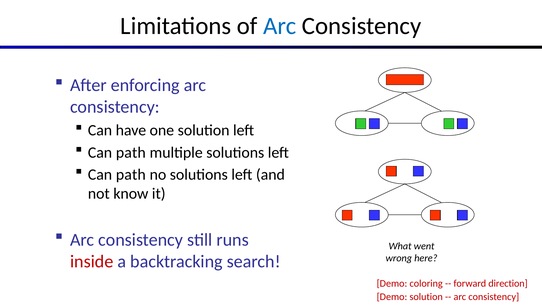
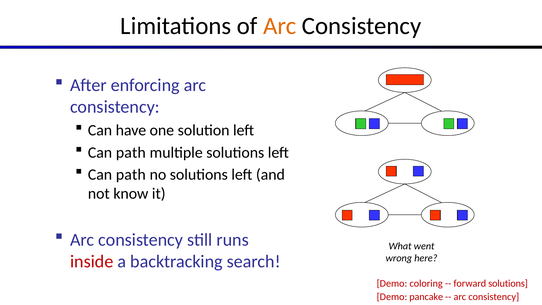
Arc at (280, 26) colour: blue -> orange
forward direction: direction -> solutions
Demo solution: solution -> pancake
